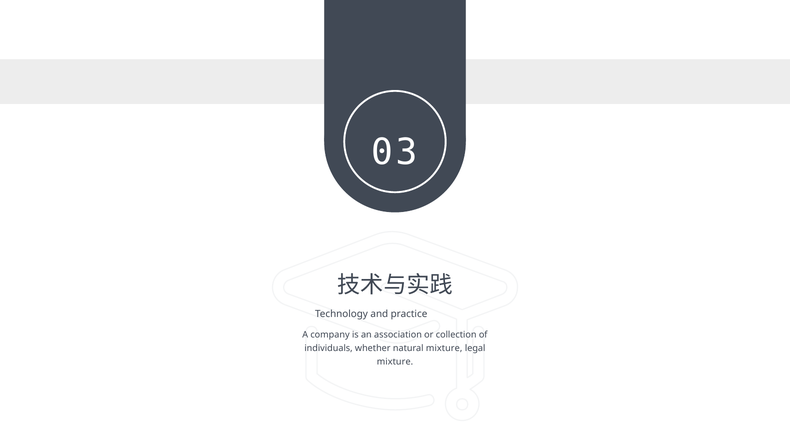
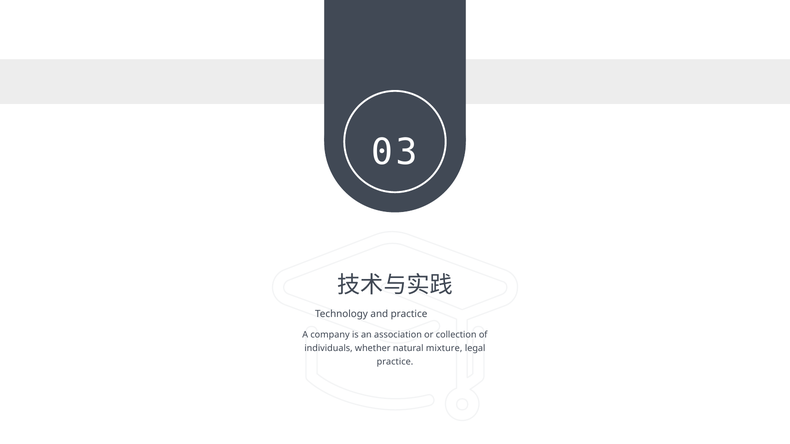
mixture at (395, 362): mixture -> practice
